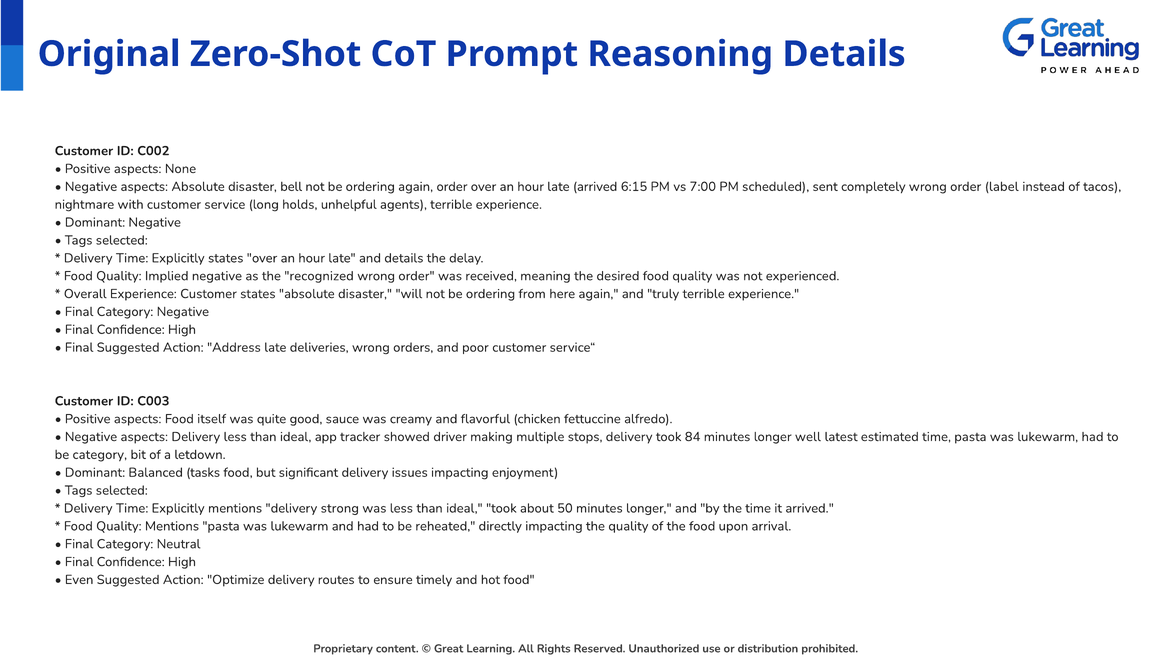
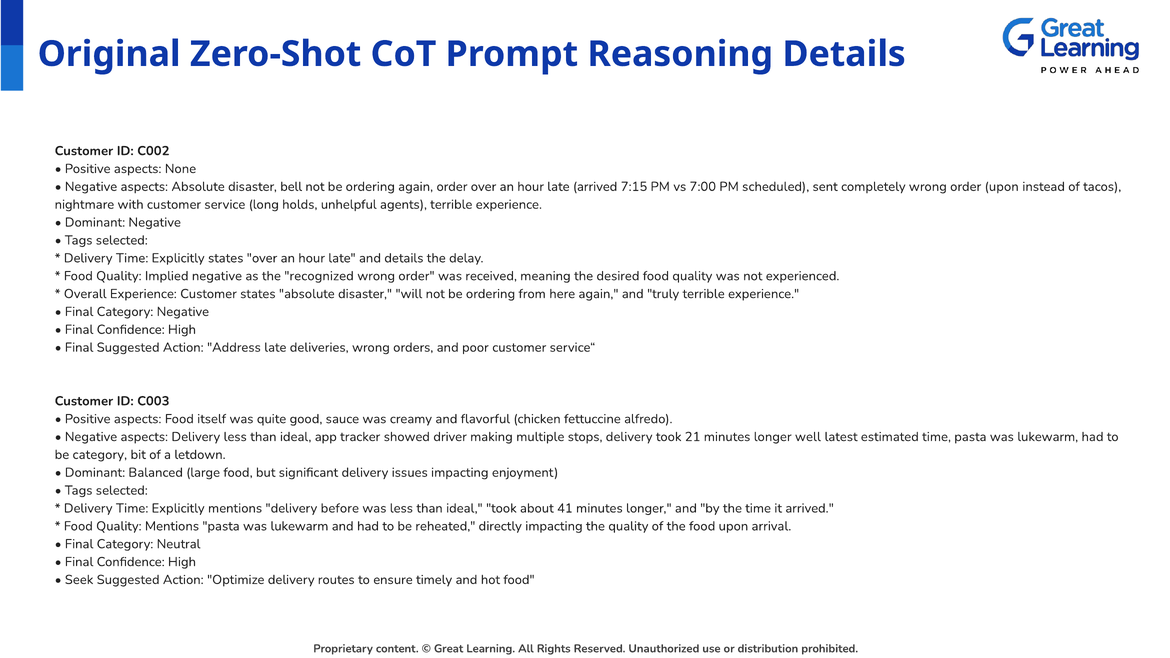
6:15: 6:15 -> 7:15
order label: label -> upon
84: 84 -> 21
tasks: tasks -> large
strong: strong -> before
50: 50 -> 41
Even: Even -> Seek
